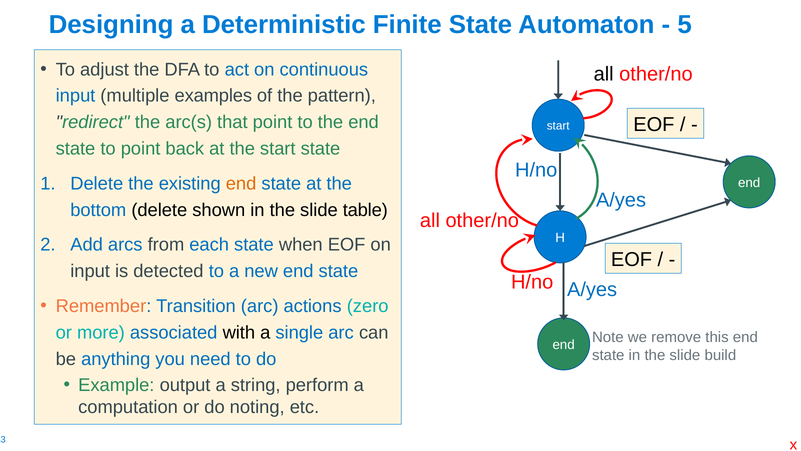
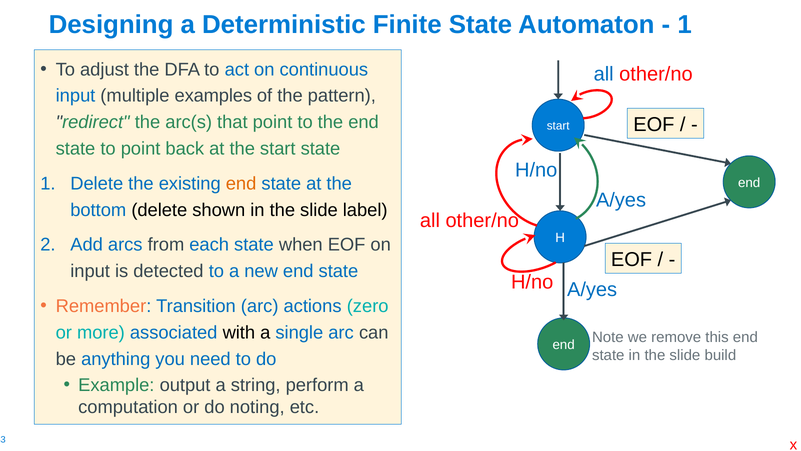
5 at (685, 25): 5 -> 1
all at (604, 74) colour: black -> blue
table: table -> label
